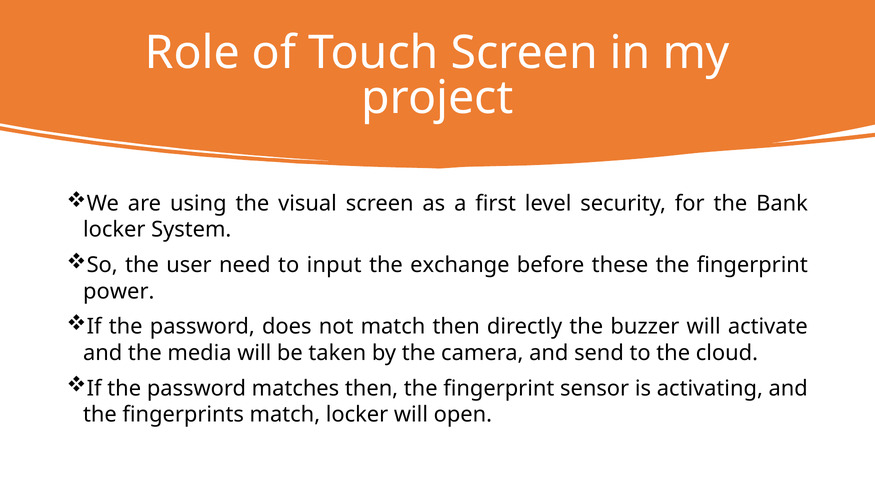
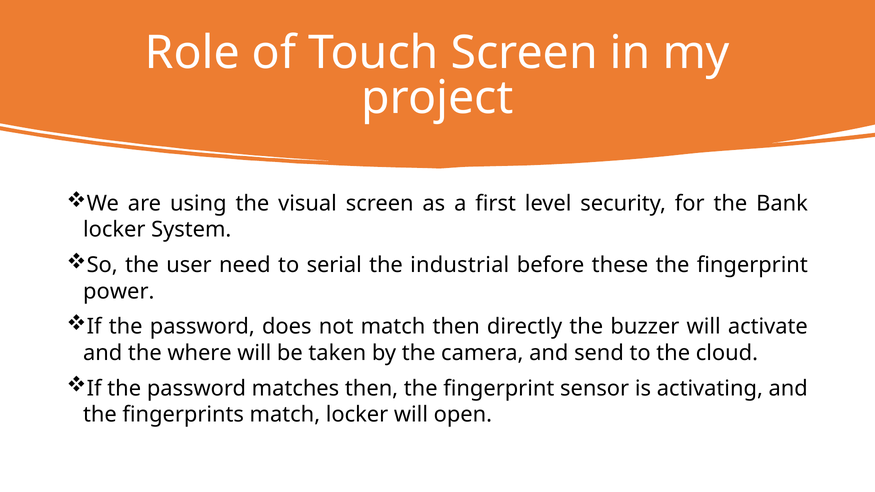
input: input -> serial
exchange: exchange -> industrial
media: media -> where
